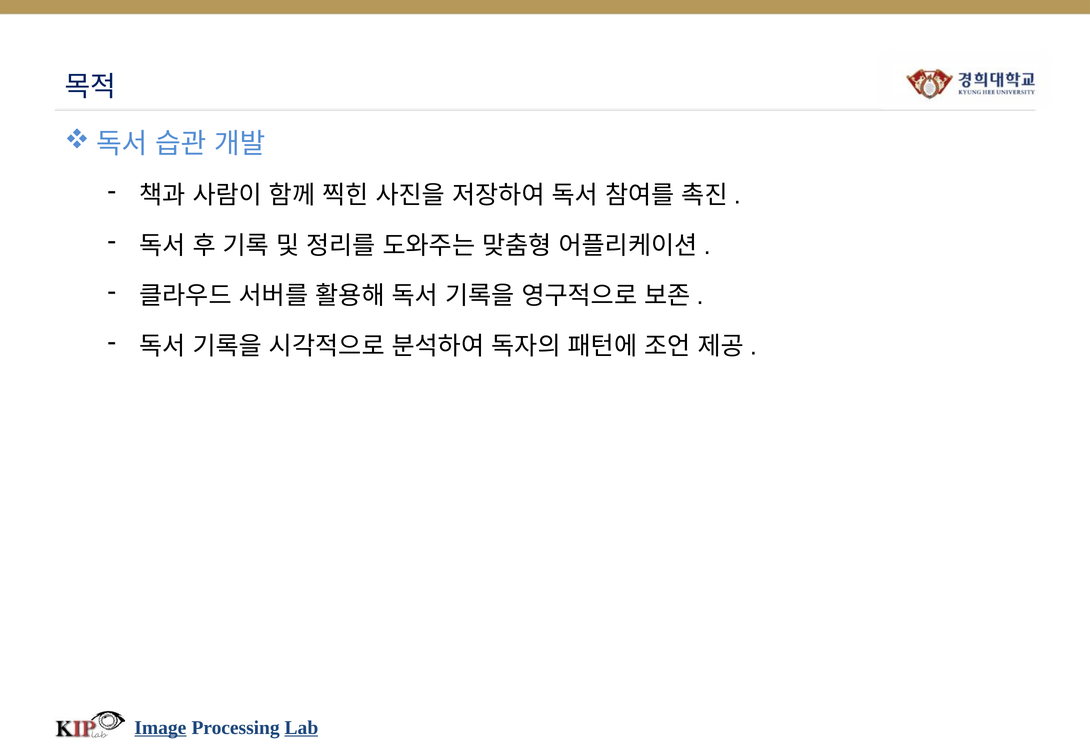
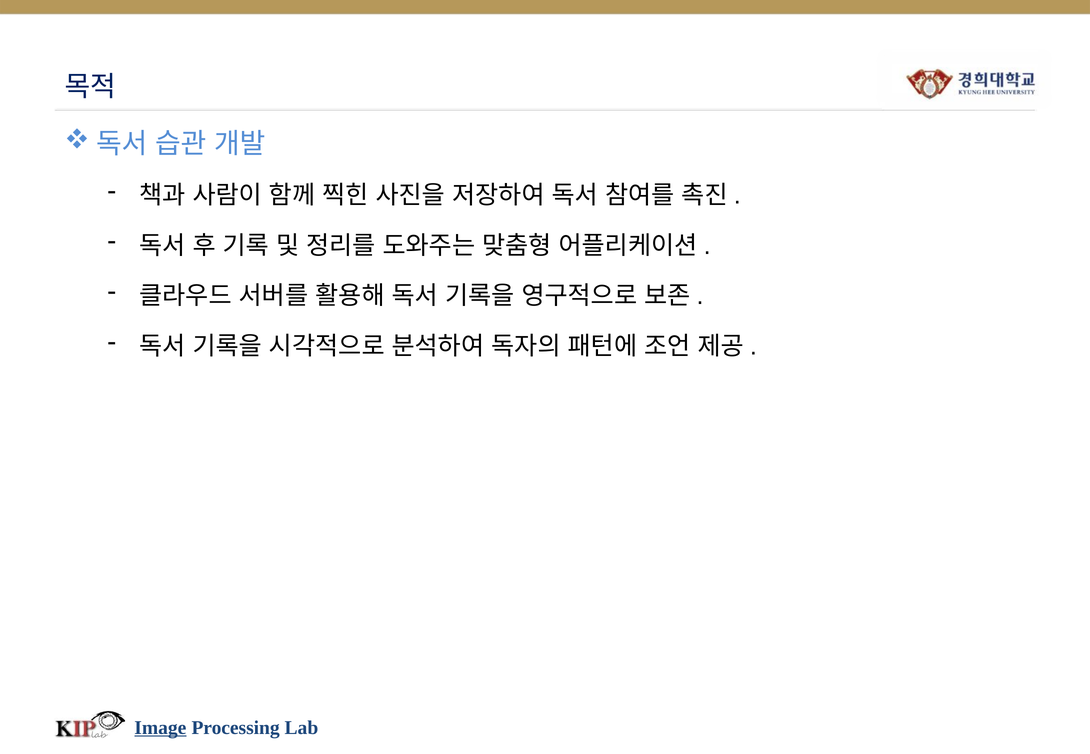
Lab underline: present -> none
